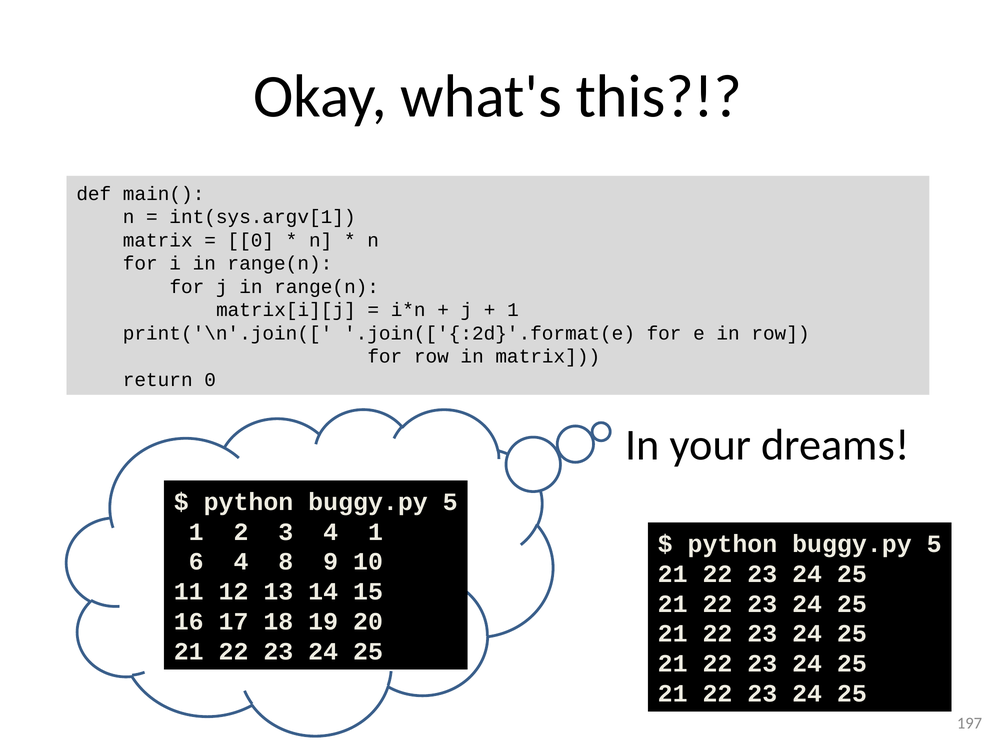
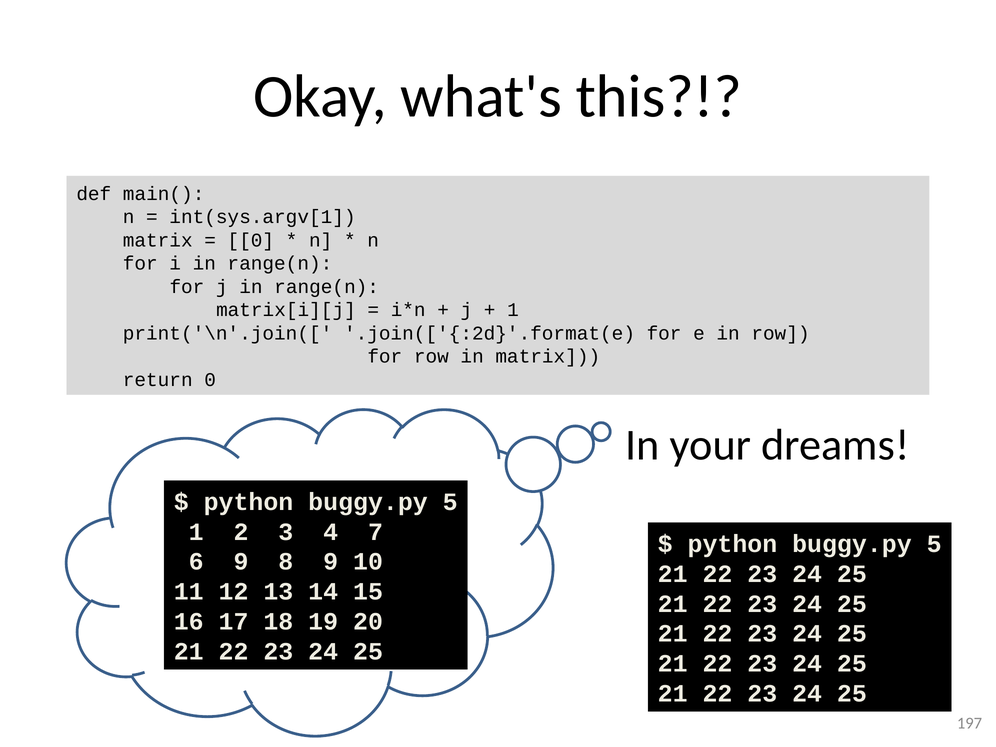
4 1: 1 -> 7
6 4: 4 -> 9
